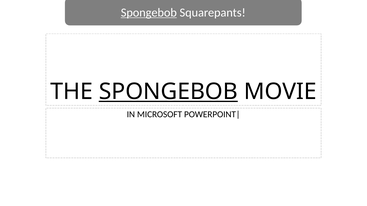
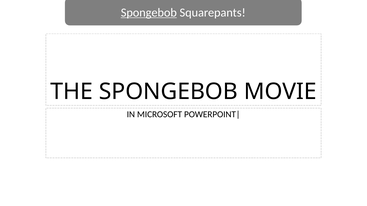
SPONGEBOB at (168, 92) underline: present -> none
